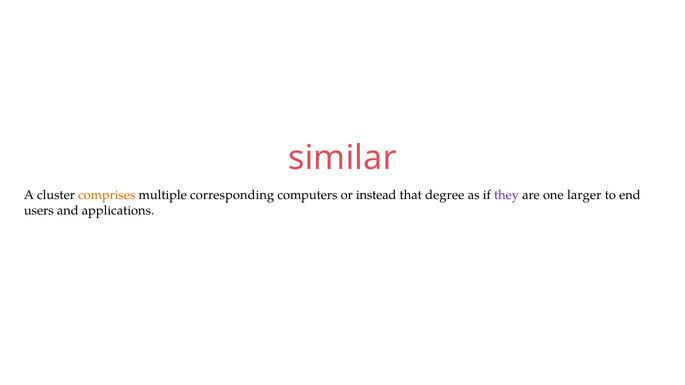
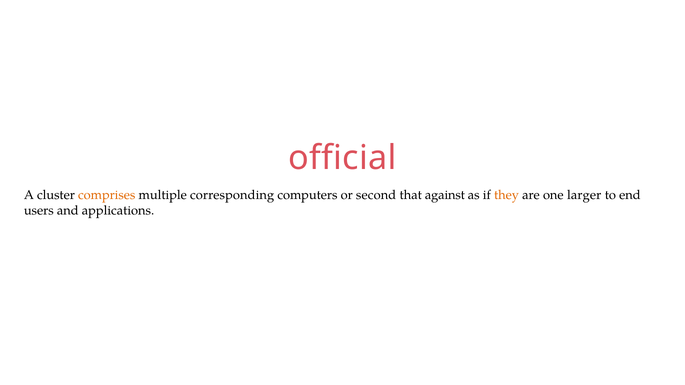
similar: similar -> official
instead: instead -> second
degree: degree -> against
they colour: purple -> orange
